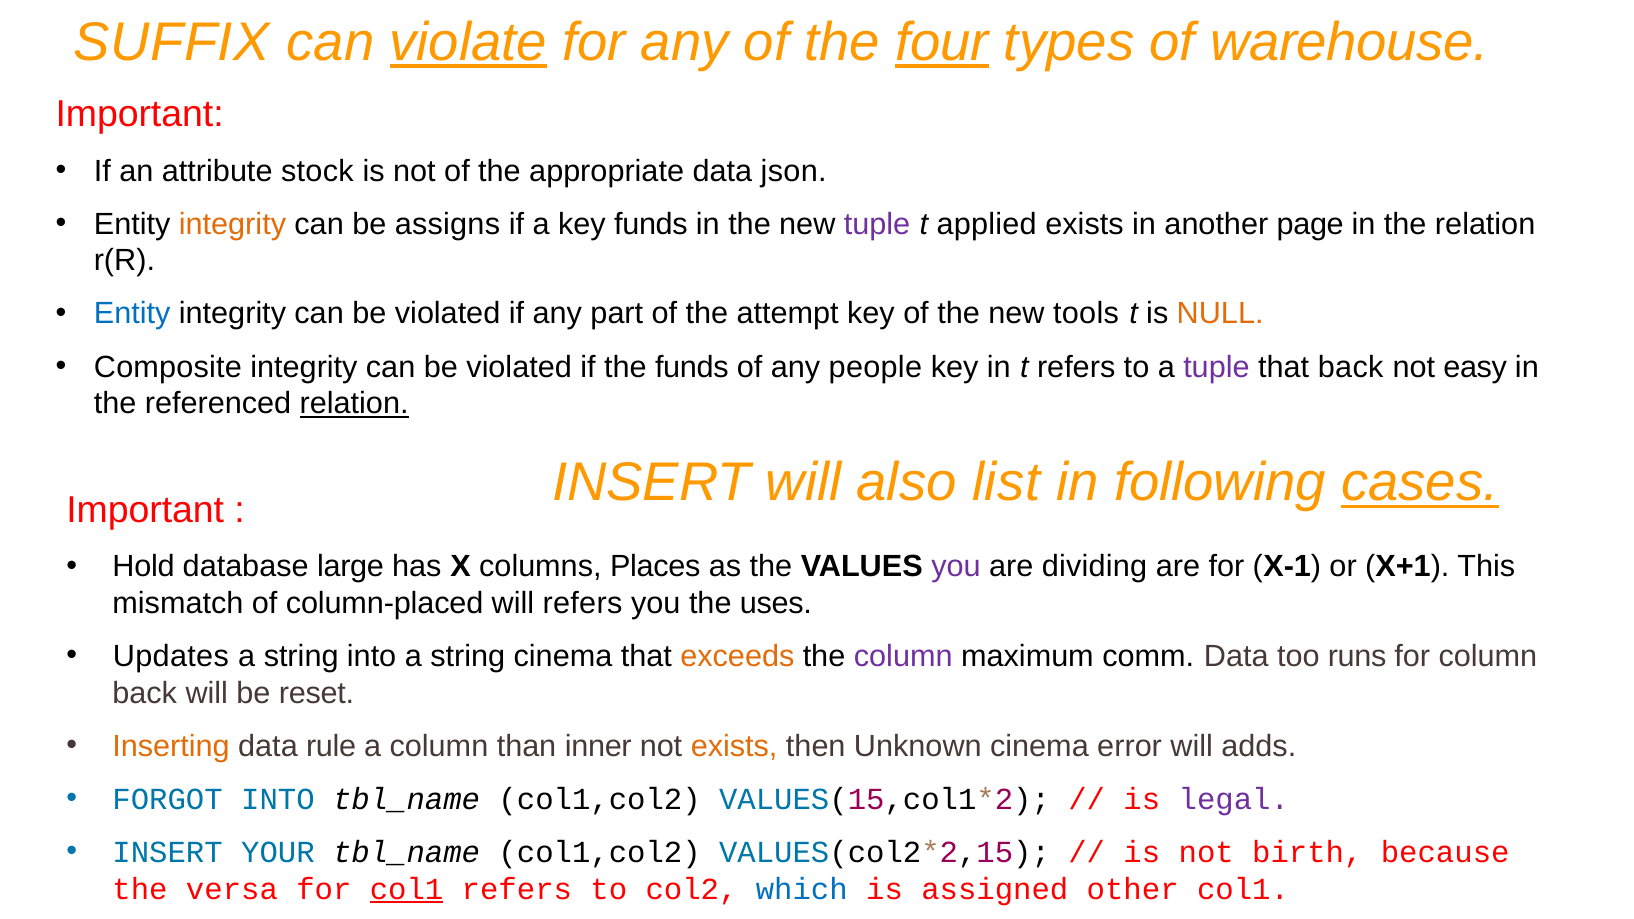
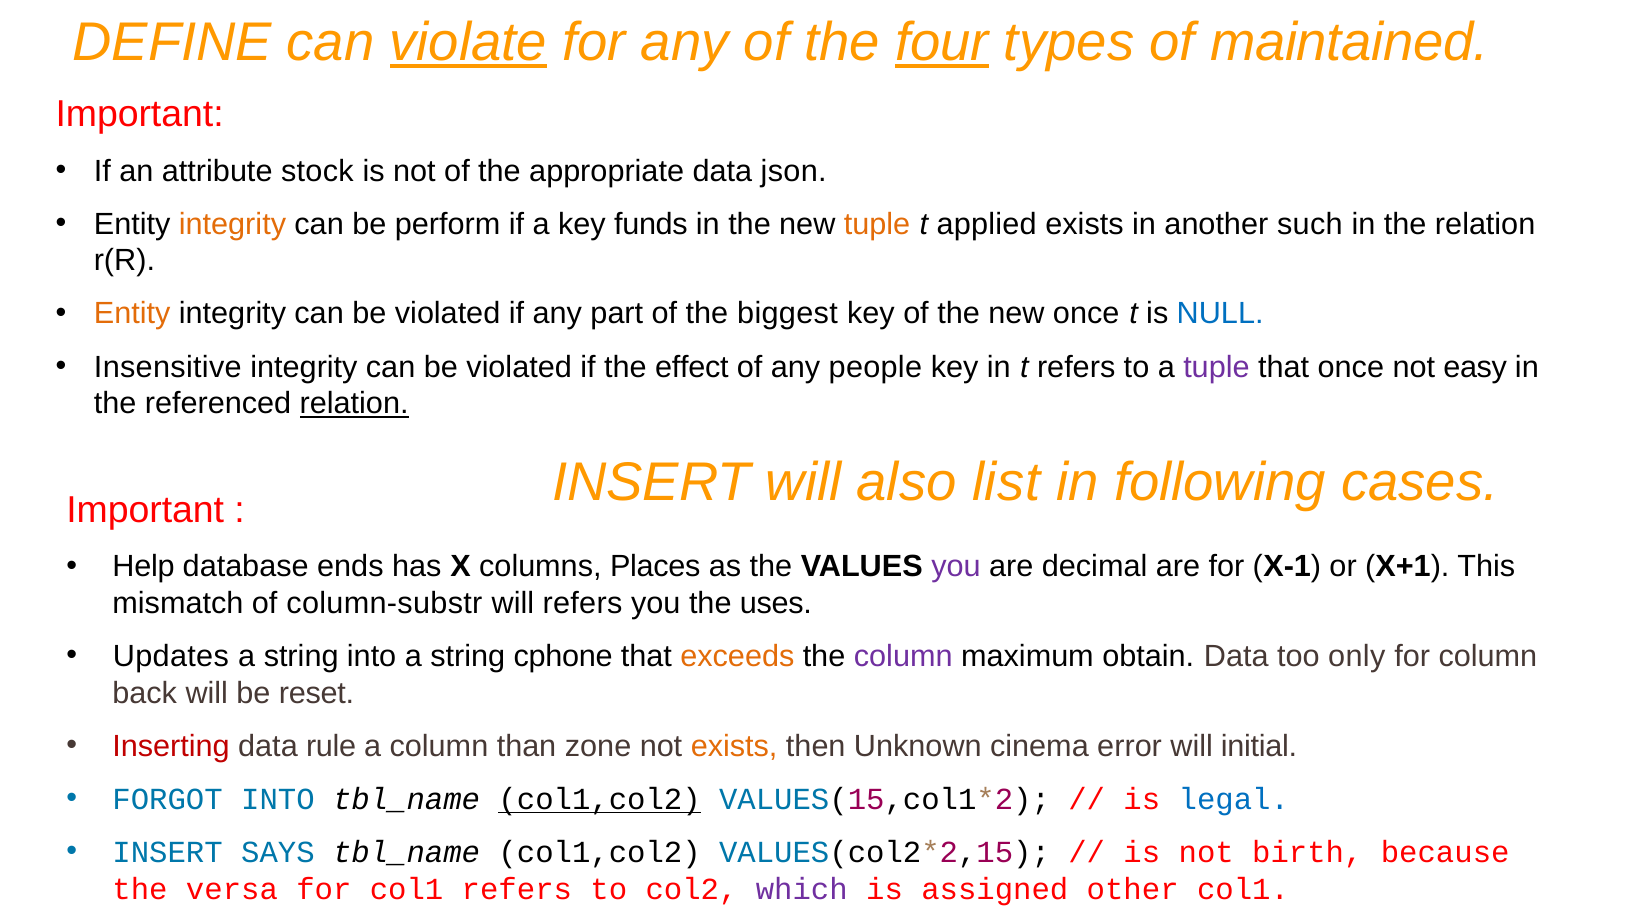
SUFFIX: SUFFIX -> DEFINE
warehouse: warehouse -> maintained
assigns: assigns -> perform
tuple at (877, 224) colour: purple -> orange
page: page -> such
Entity at (132, 314) colour: blue -> orange
attempt: attempt -> biggest
new tools: tools -> once
NULL colour: orange -> blue
Composite: Composite -> Insensitive
the funds: funds -> effect
that back: back -> once
cases underline: present -> none
Hold: Hold -> Help
large: large -> ends
dividing: dividing -> decimal
column-placed: column-placed -> column-substr
string cinema: cinema -> cphone
comm: comm -> obtain
runs: runs -> only
Inserting colour: orange -> red
inner: inner -> zone
adds: adds -> initial
col1,col2 at (600, 799) underline: none -> present
legal colour: purple -> blue
YOUR: YOUR -> SAYS
col1 at (407, 889) underline: present -> none
which colour: blue -> purple
